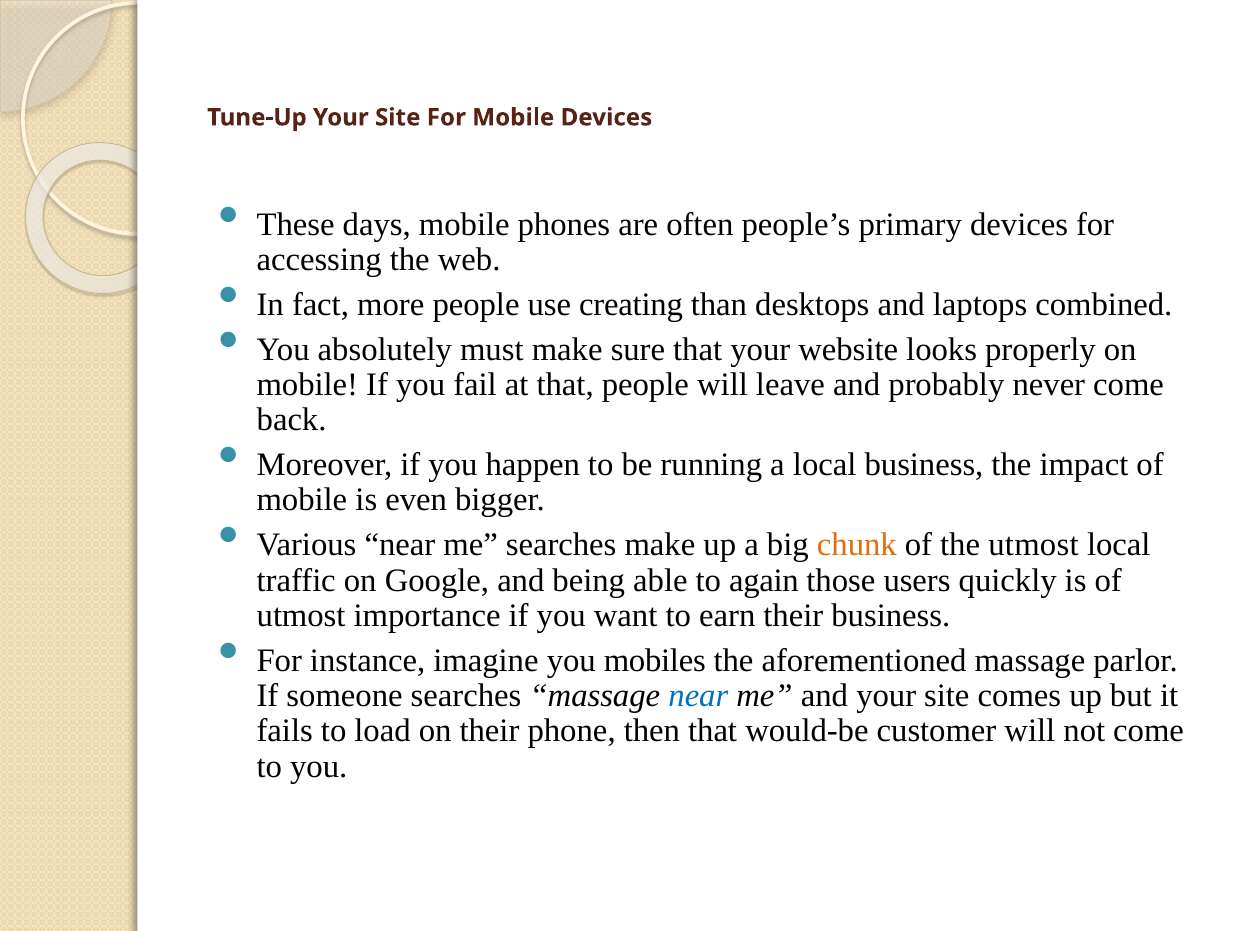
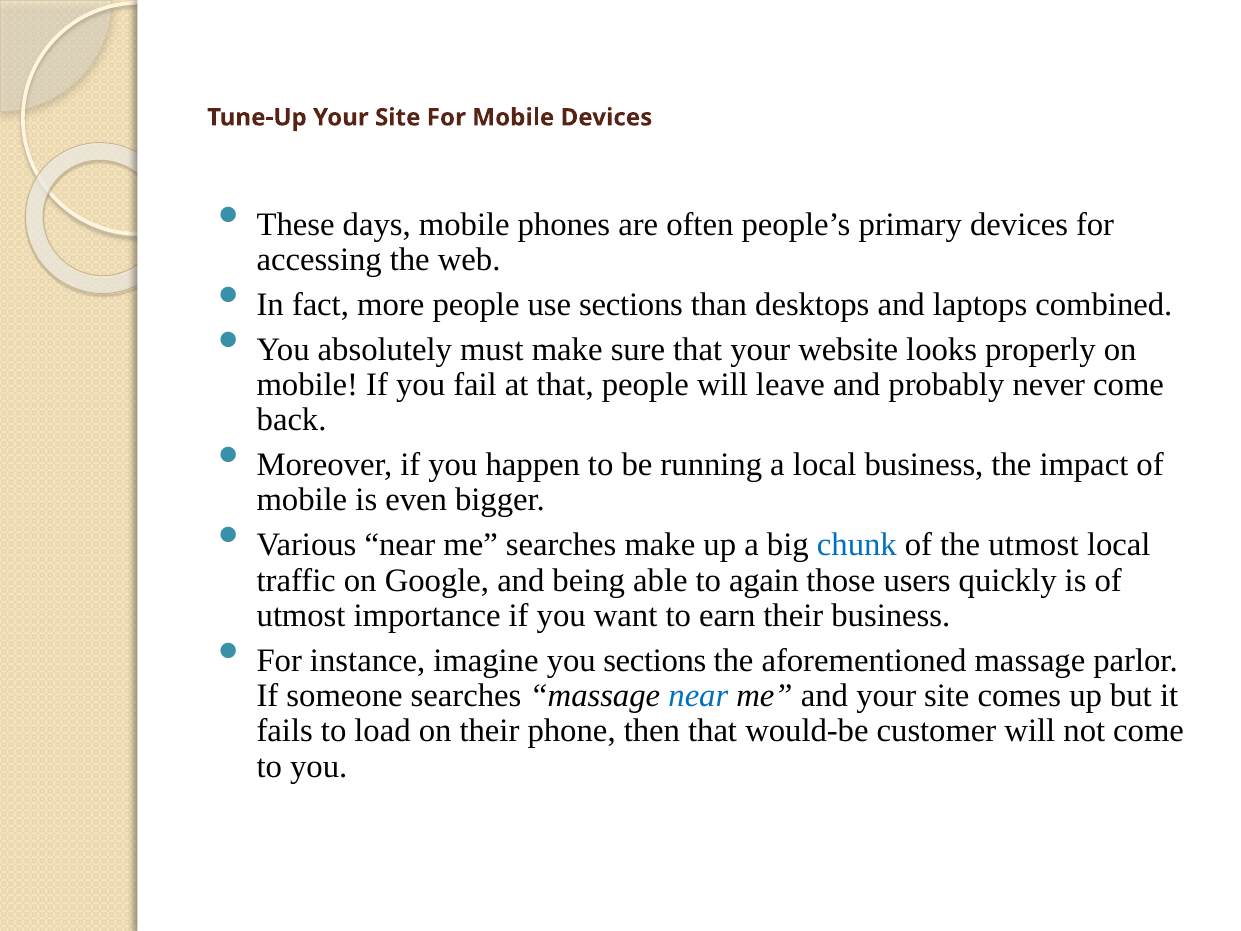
use creating: creating -> sections
chunk colour: orange -> blue
you mobiles: mobiles -> sections
